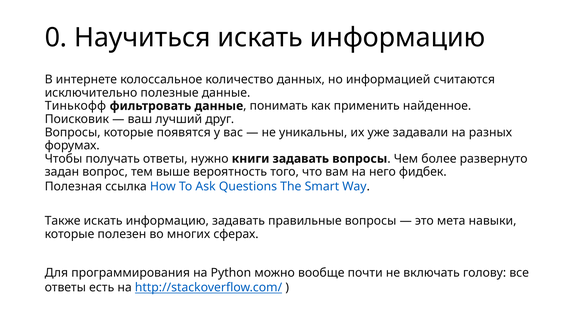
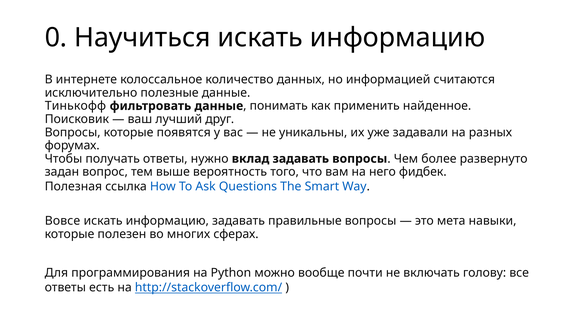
книги: книги -> вклад
Также: Также -> Вовсе
